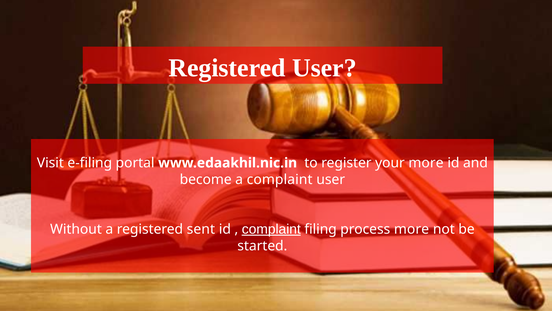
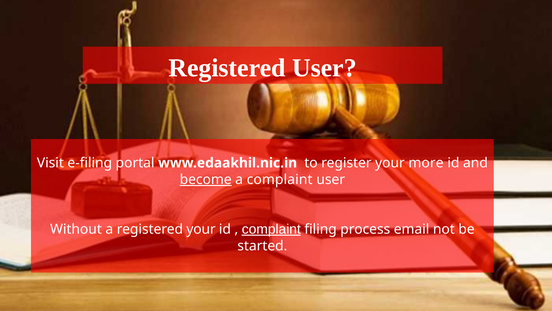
become underline: none -> present
registered sent: sent -> your
process more: more -> email
